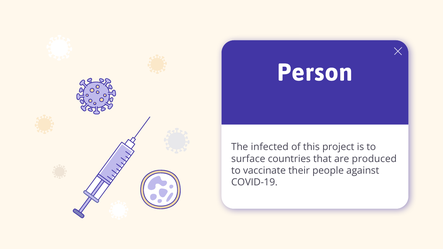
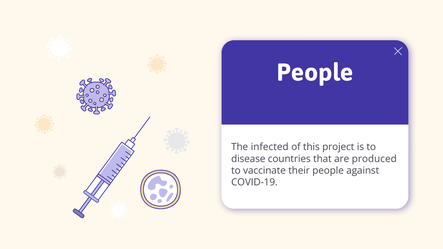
Person at (315, 73): Person -> People
surface: surface -> disease
